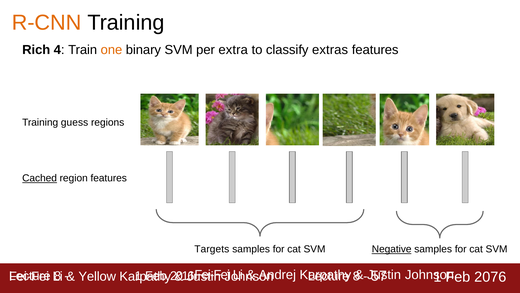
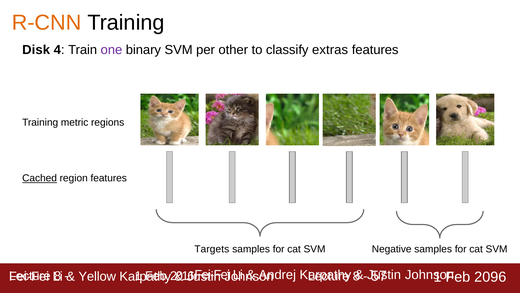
Rich: Rich -> Disk
one colour: orange -> purple
extra: extra -> other
guess: guess -> metric
Negative underline: present -> none
2076: 2076 -> 2096
